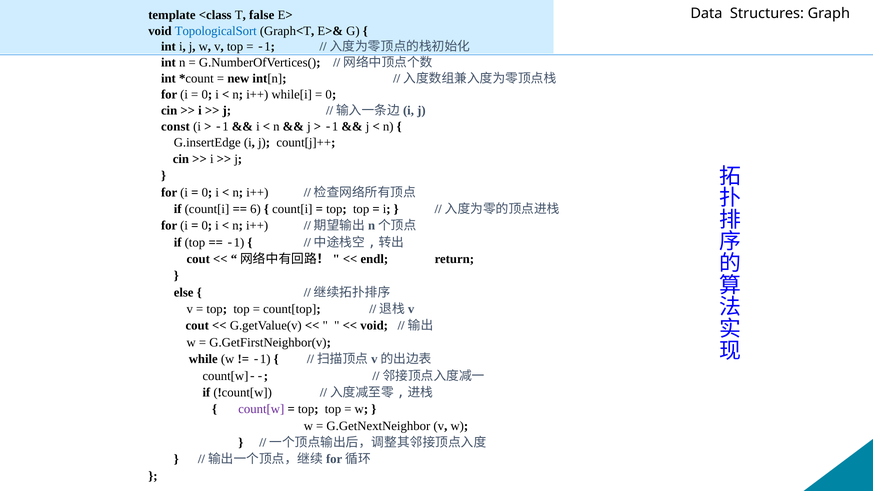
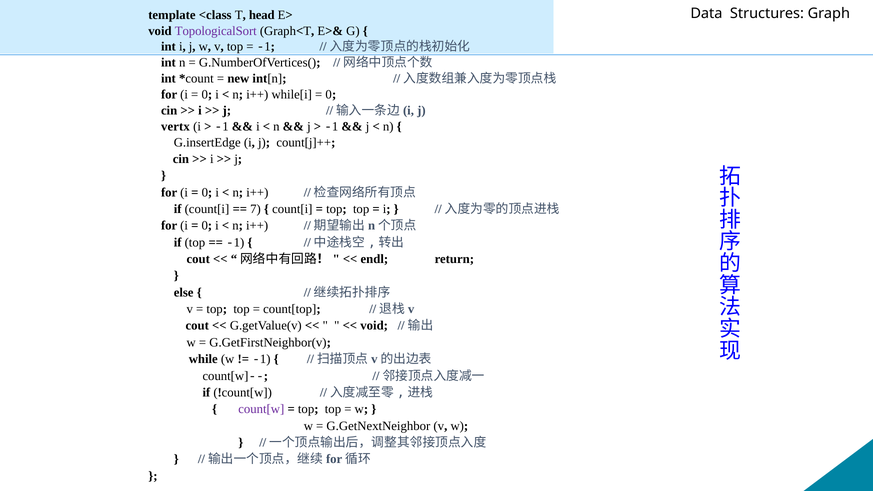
false: false -> head
TopologicalSort colour: blue -> purple
const: const -> vertx
6: 6 -> 7
